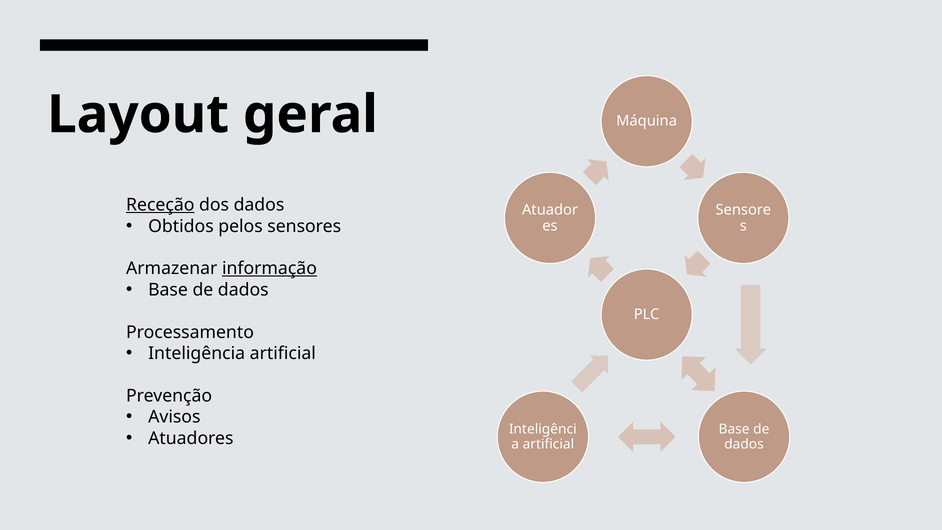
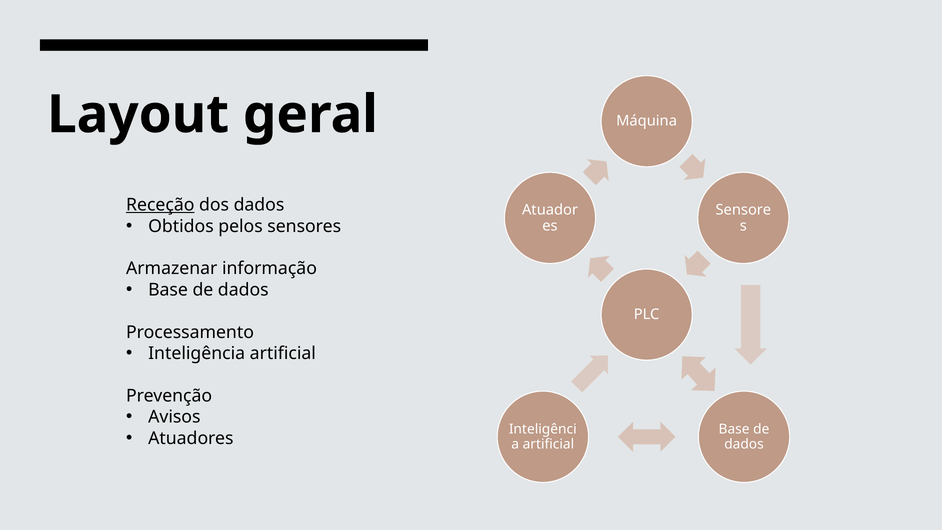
informação underline: present -> none
